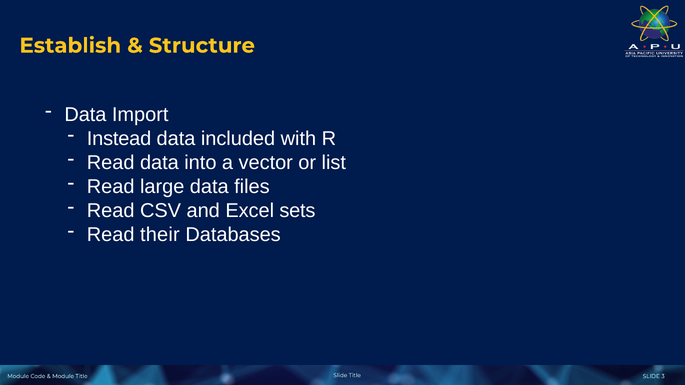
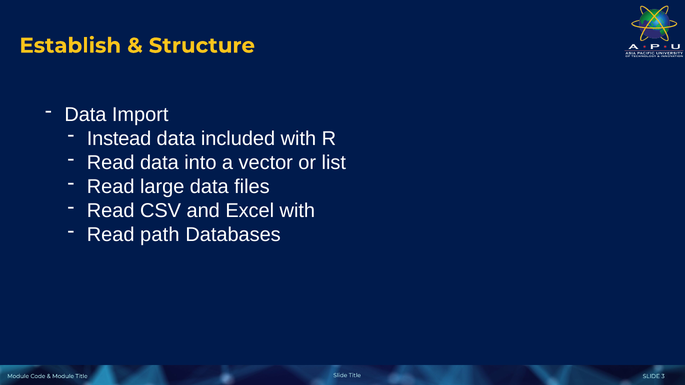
Excel sets: sets -> with
their: their -> path
